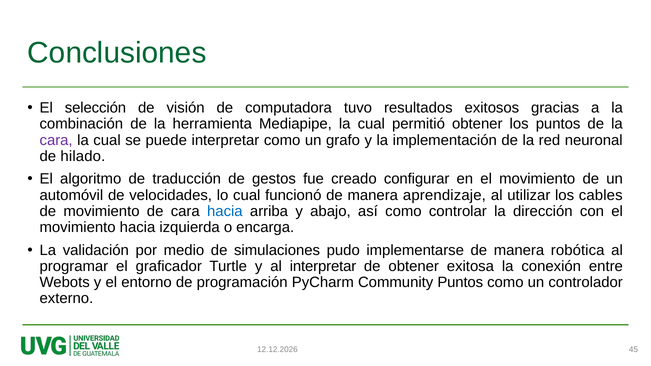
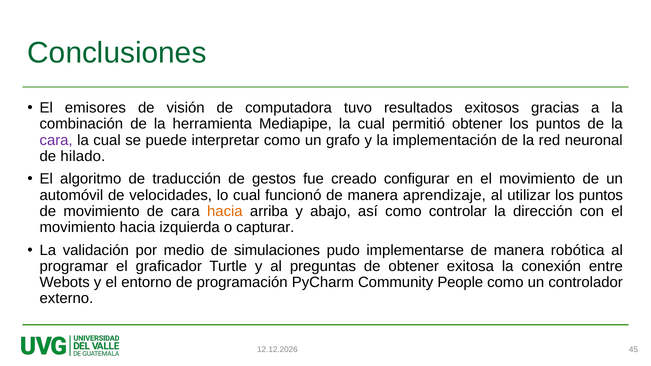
selección: selección -> emisores
utilizar los cables: cables -> puntos
hacia at (225, 211) colour: blue -> orange
encarga: encarga -> capturar
al interpretar: interpretar -> preguntas
Community Puntos: Puntos -> People
